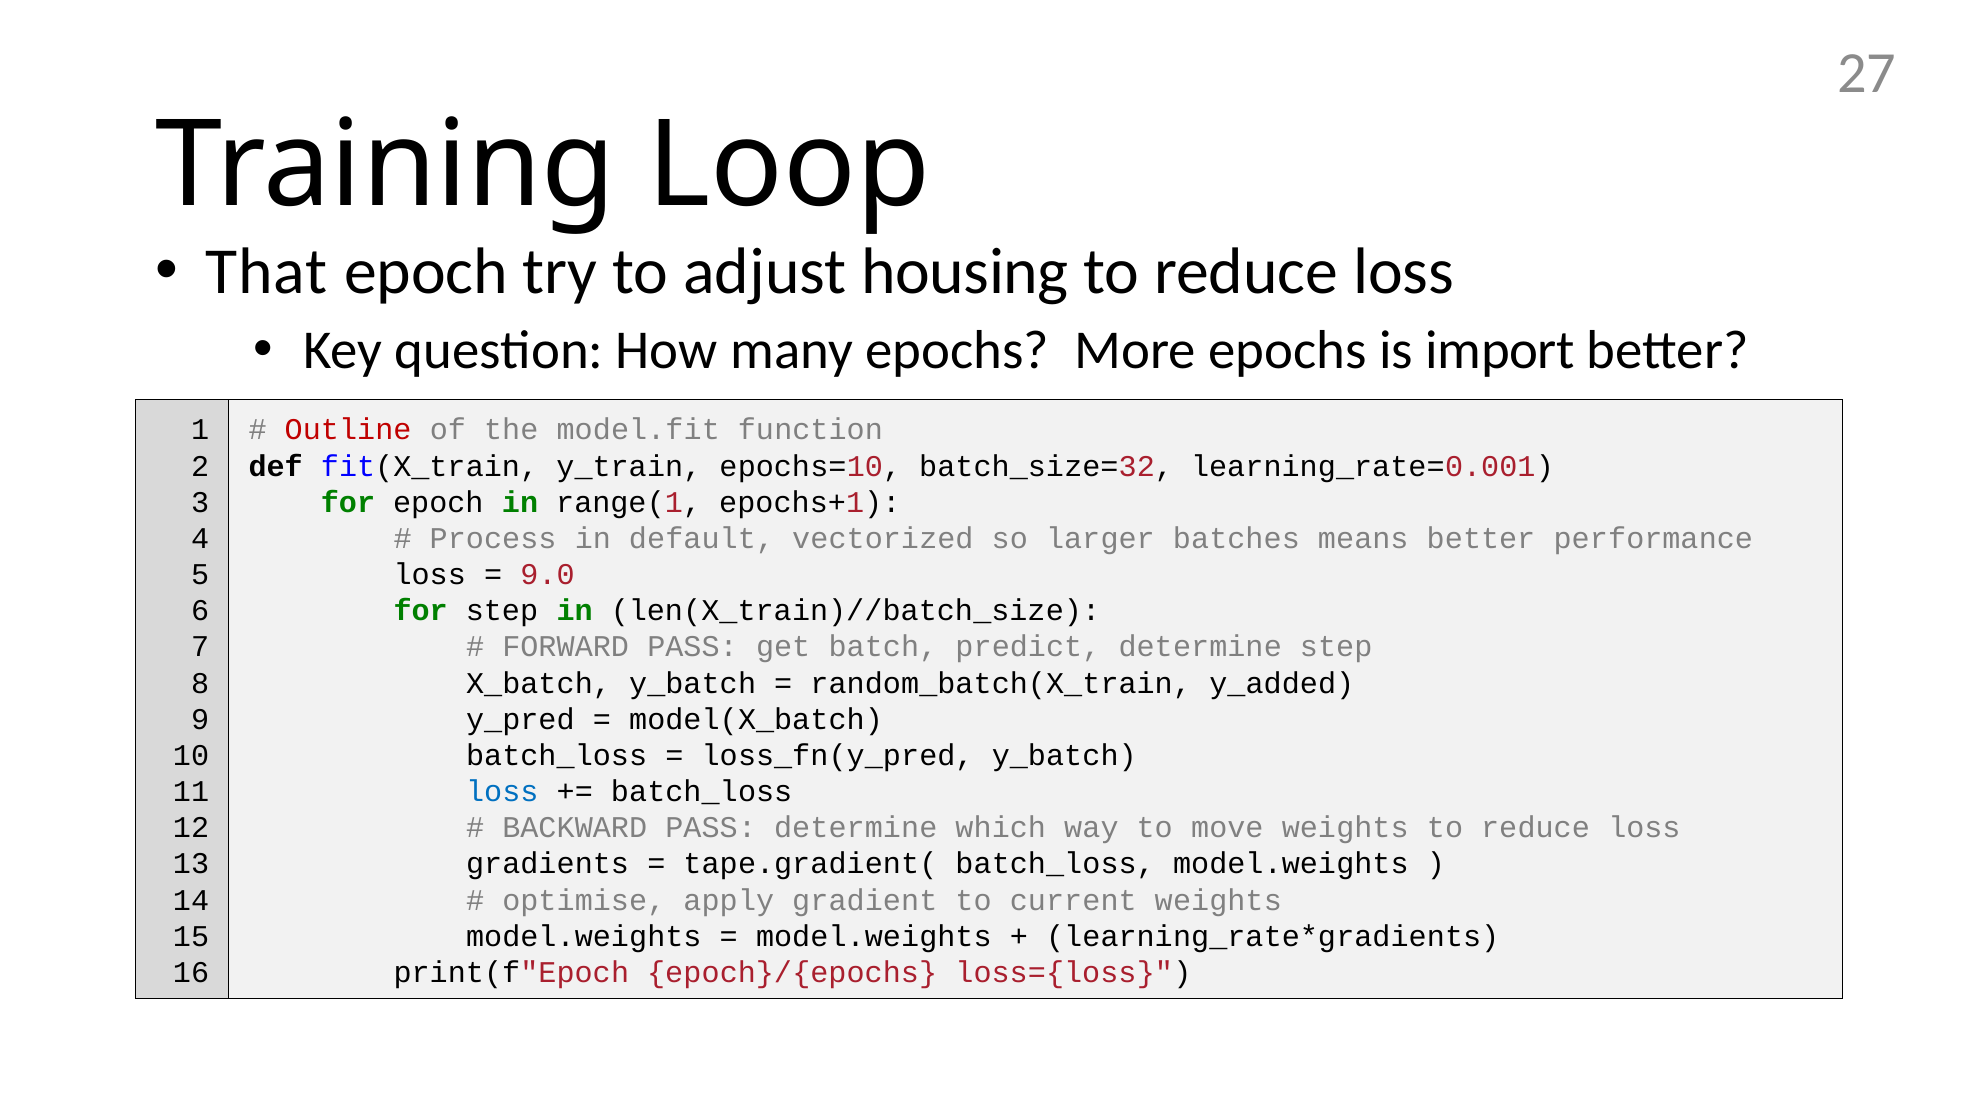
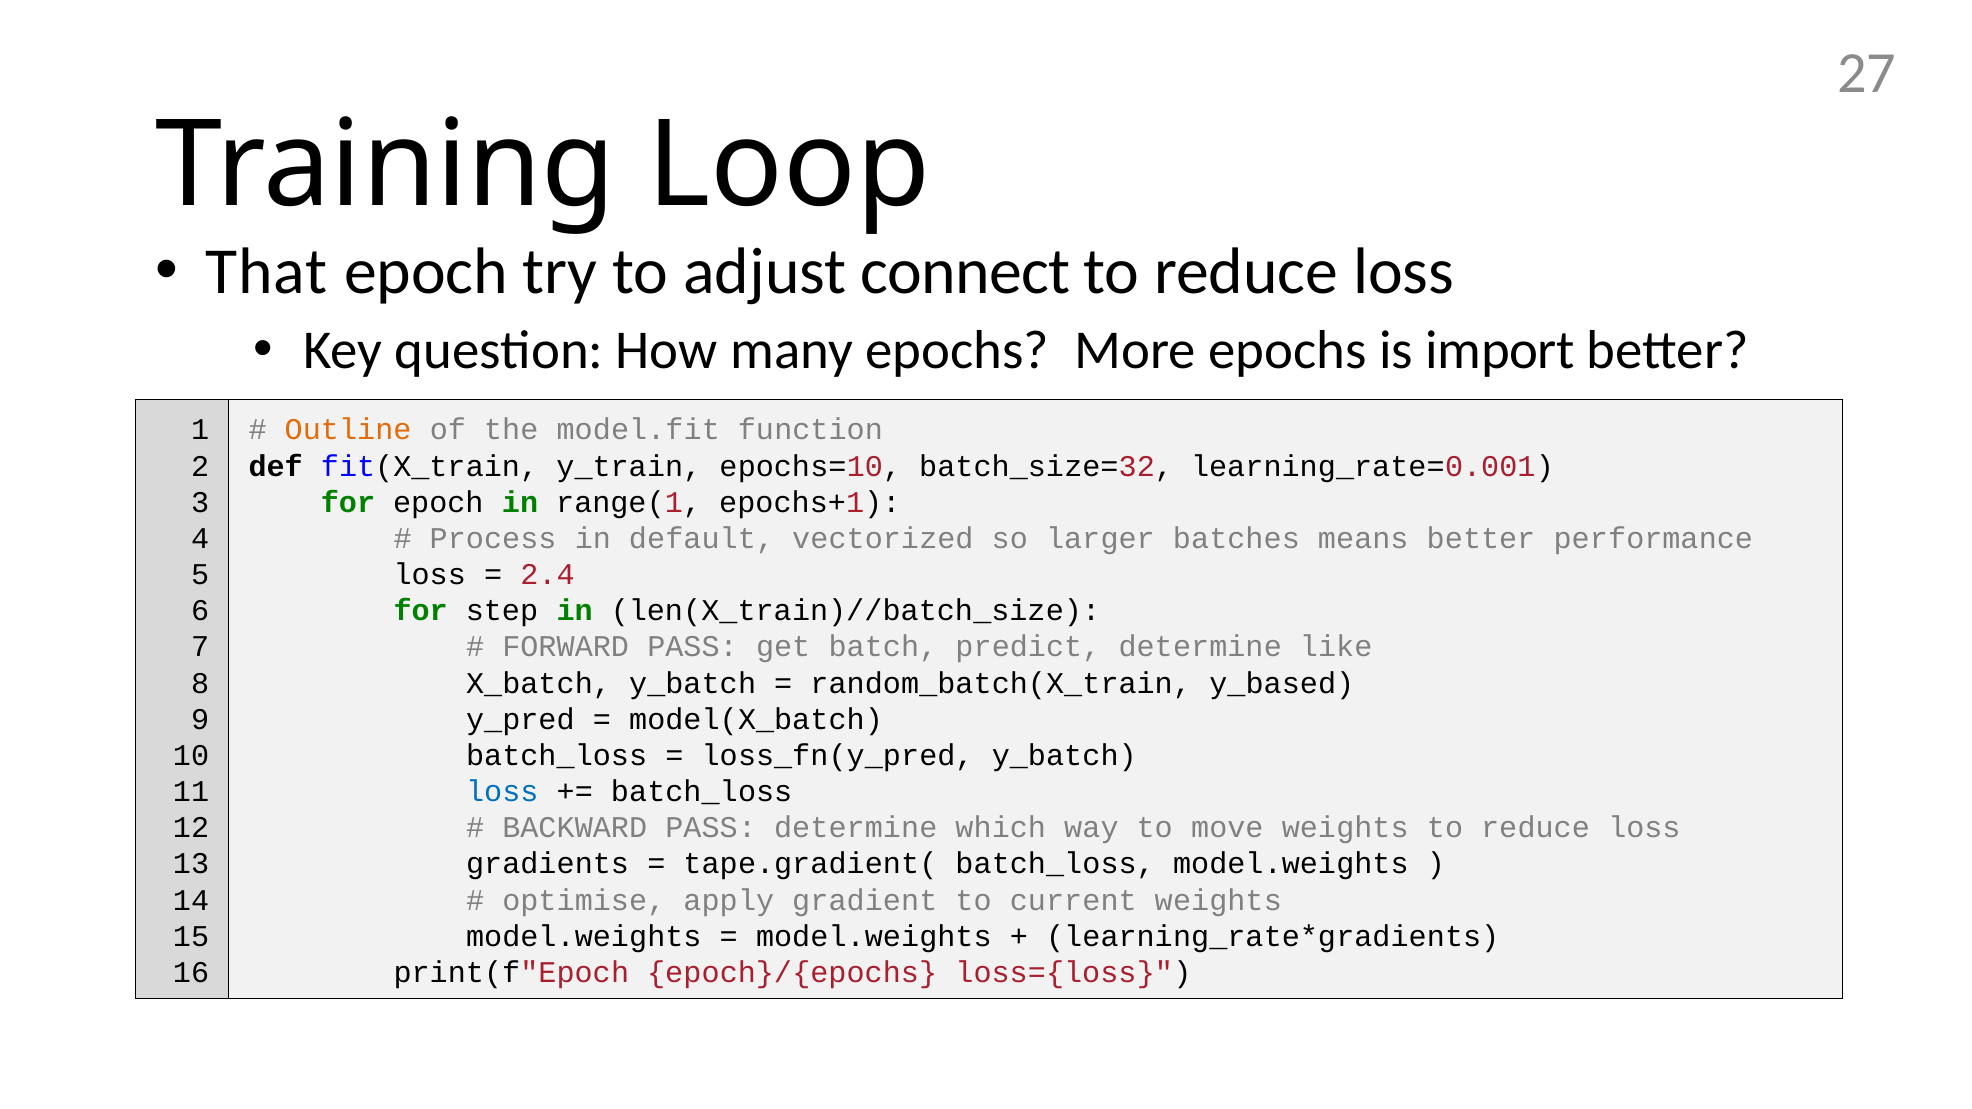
housing: housing -> connect
Outline colour: red -> orange
9.0: 9.0 -> 2.4
determine step: step -> like
y_added: y_added -> y_based
